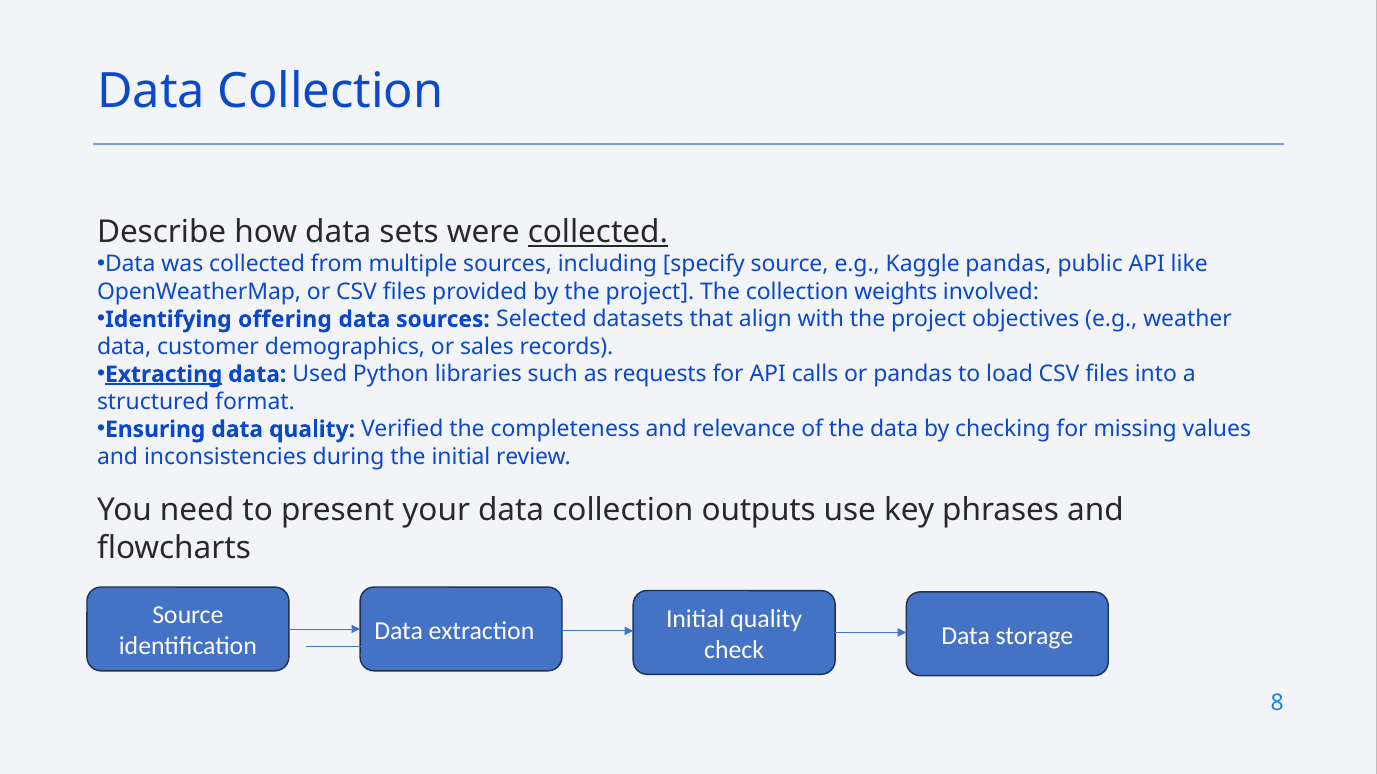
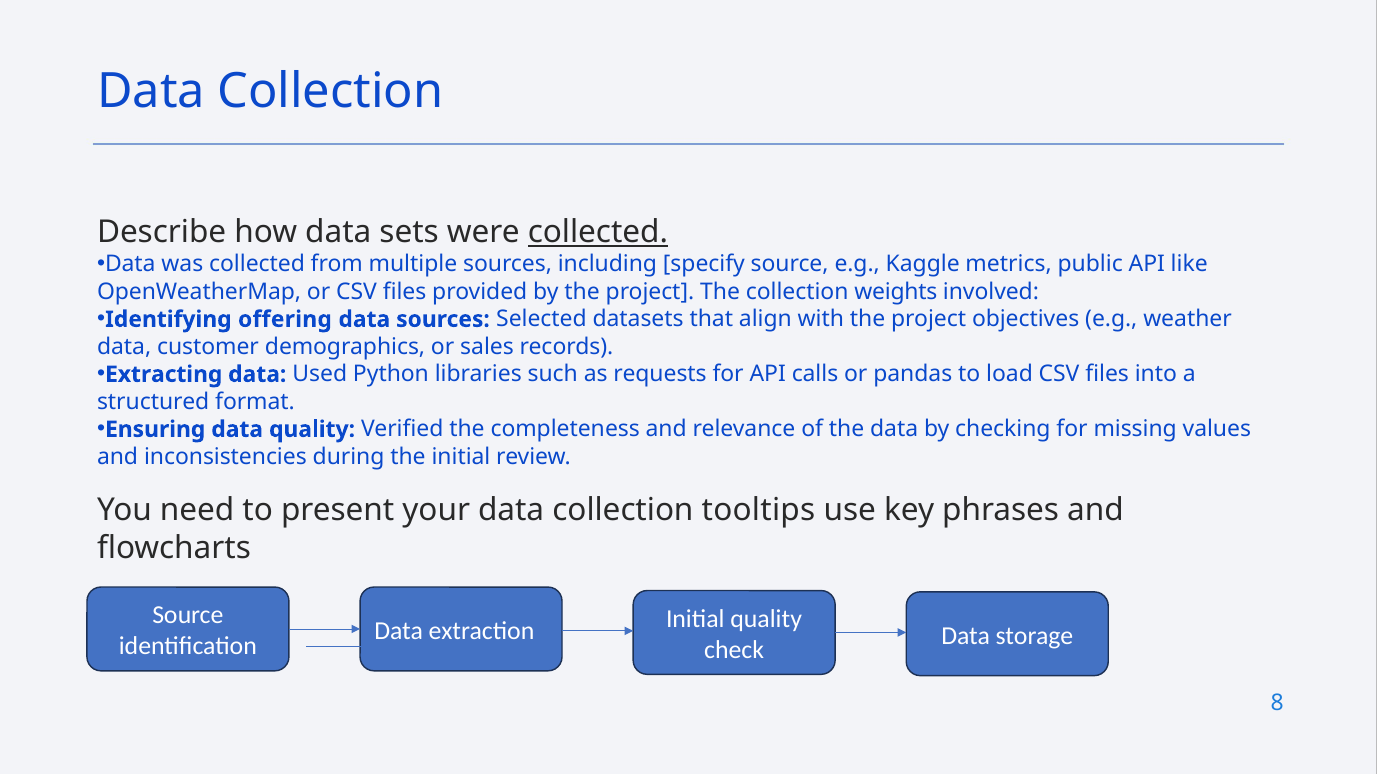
Kaggle pandas: pandas -> metrics
Extracting underline: present -> none
outputs: outputs -> tooltips
